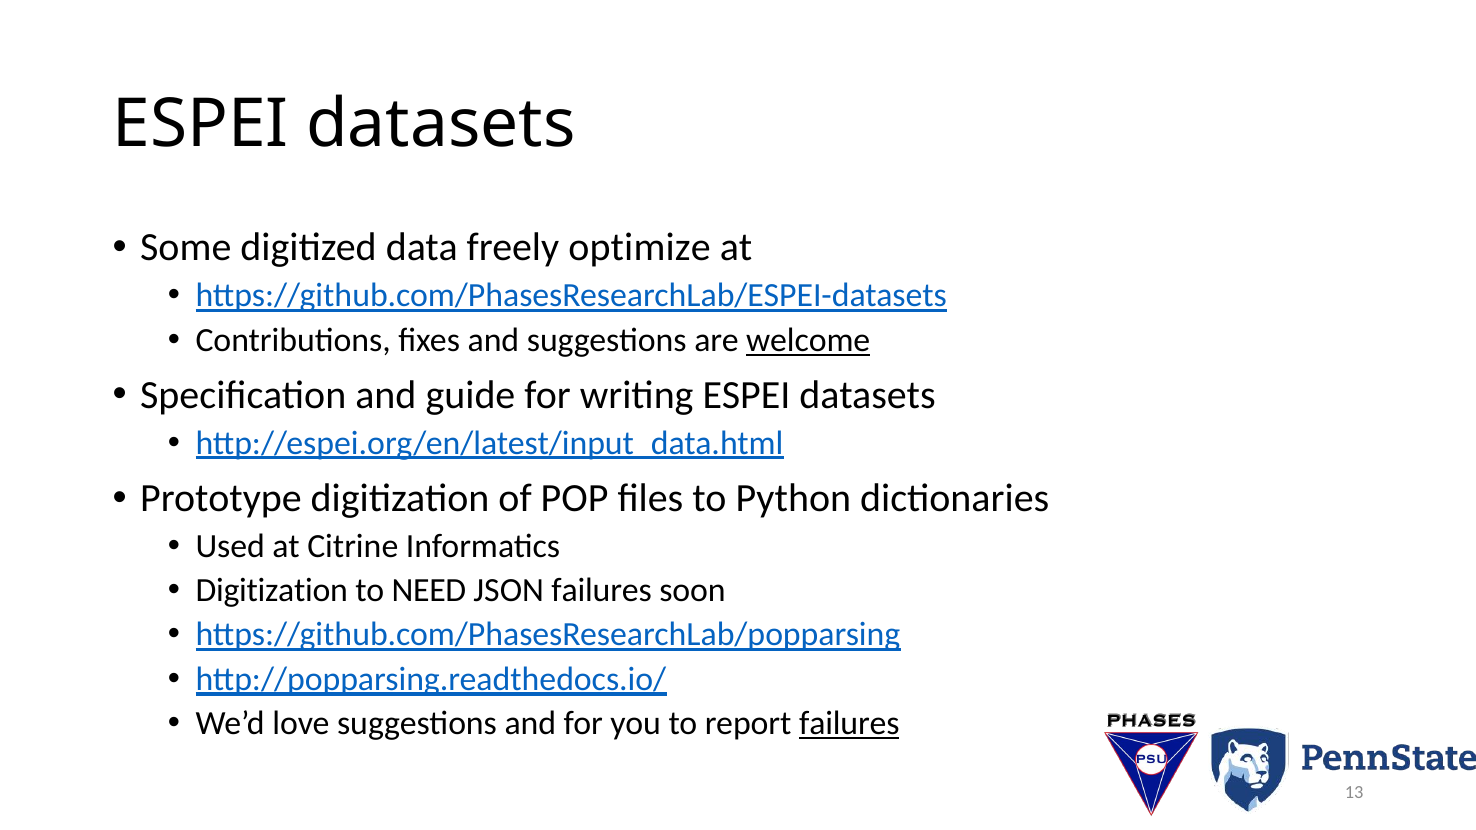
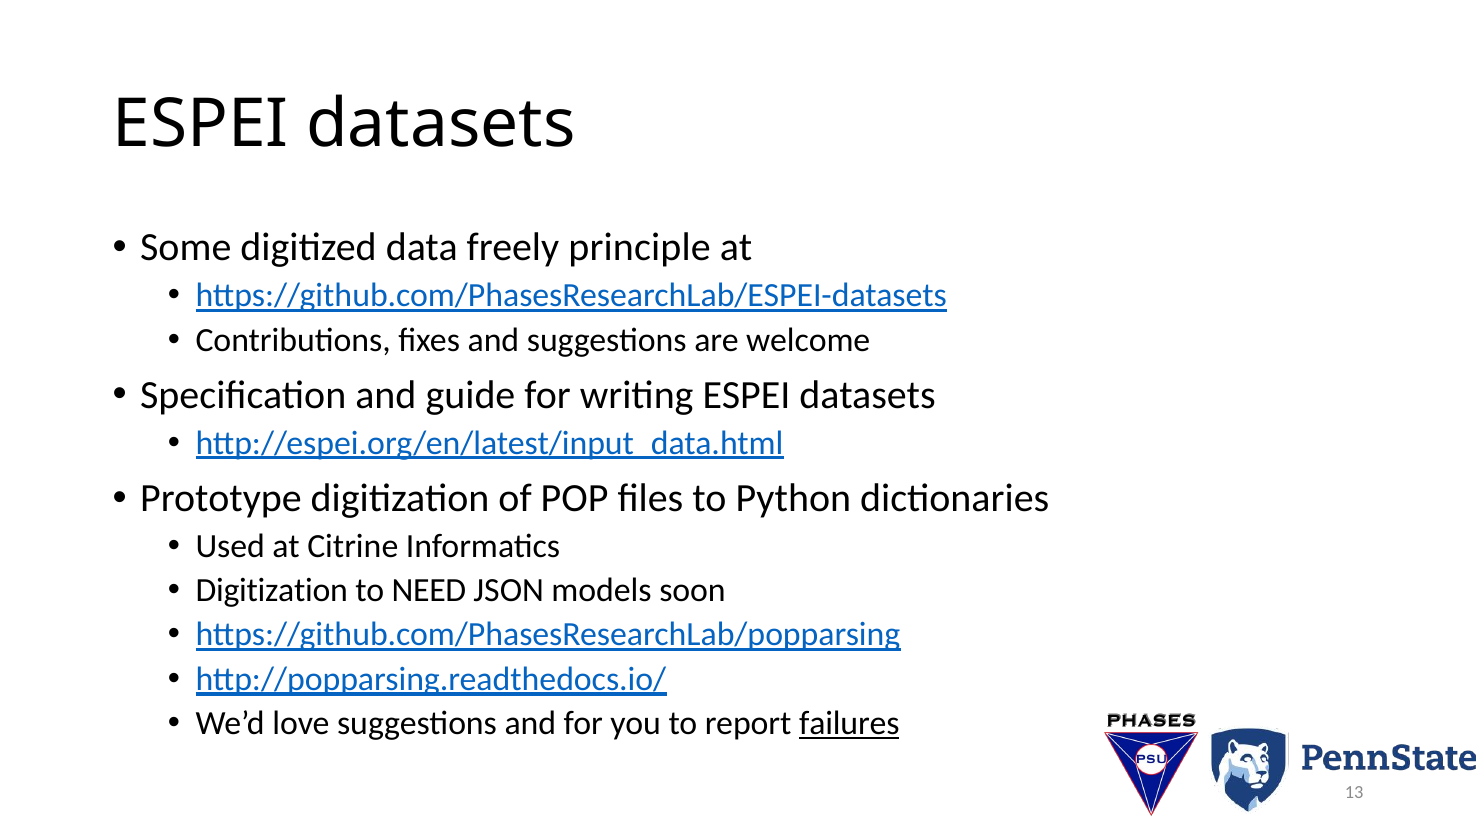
optimize: optimize -> principle
welcome underline: present -> none
JSON failures: failures -> models
